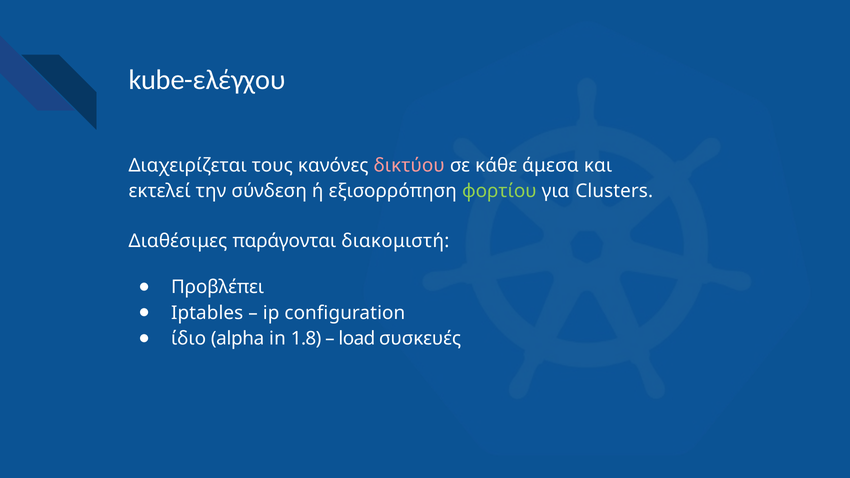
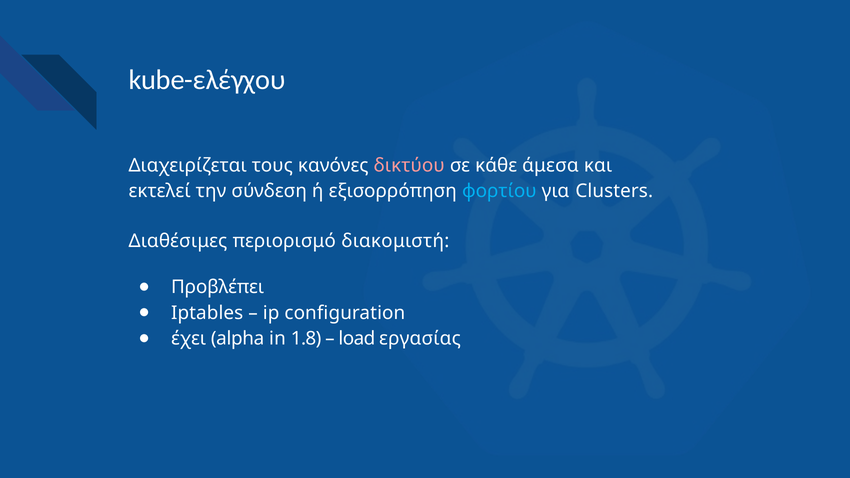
φορτίου colour: light green -> light blue
παράγονται: παράγονται -> περιορισμό
ίδιο: ίδιο -> έχει
συσκευές: συσκευές -> εργασίας
